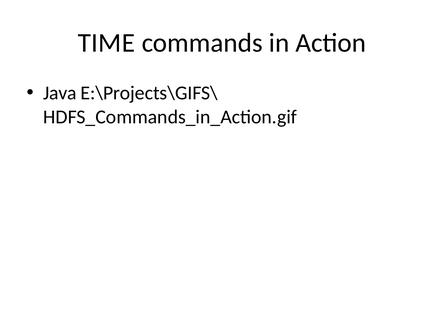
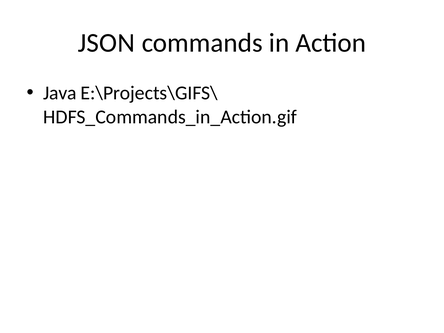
TIME: TIME -> JSON
